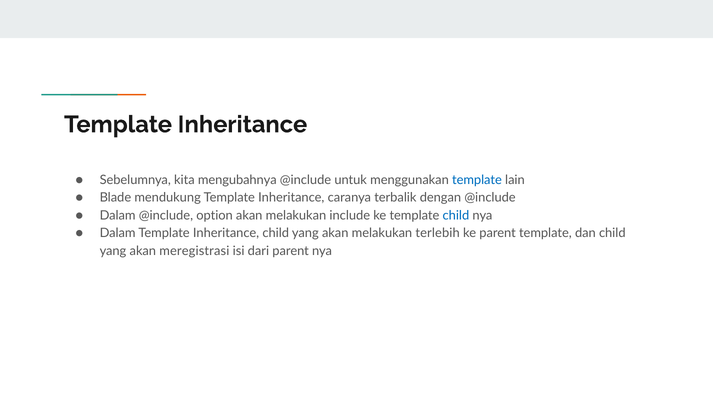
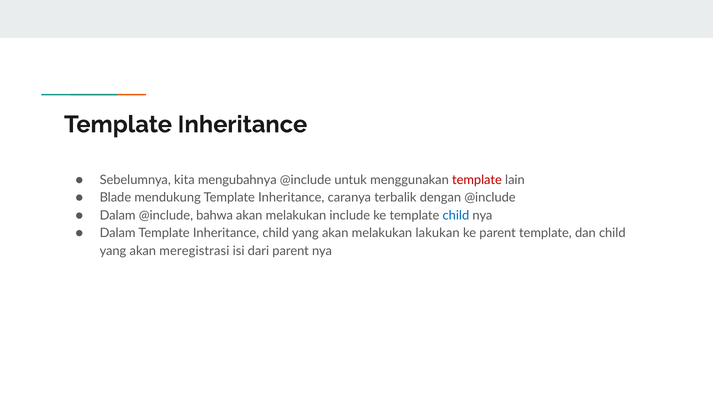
template at (477, 180) colour: blue -> red
option: option -> bahwa
terlebih: terlebih -> lakukan
